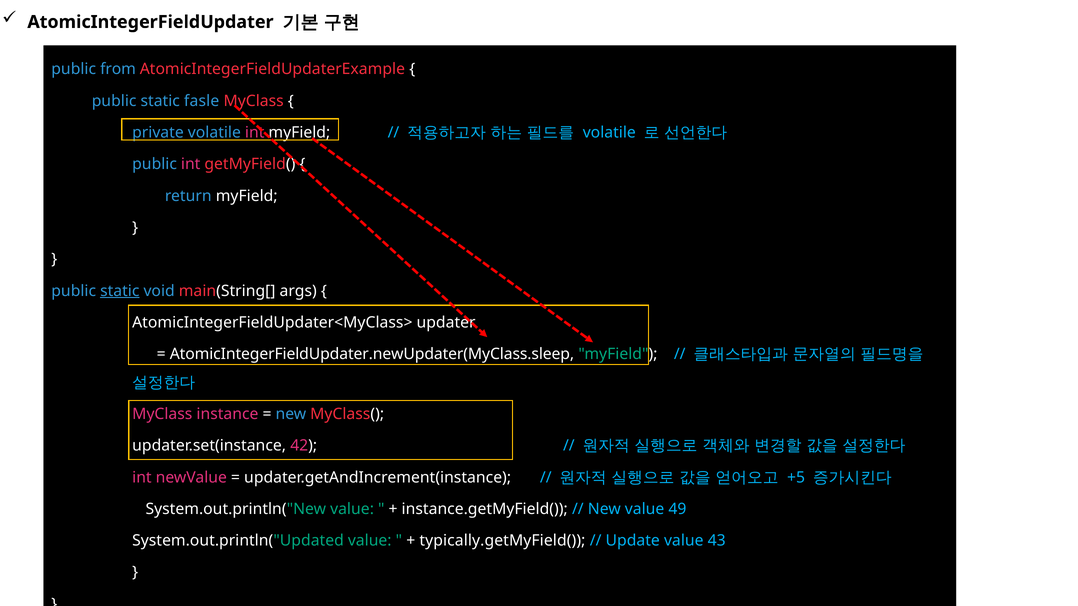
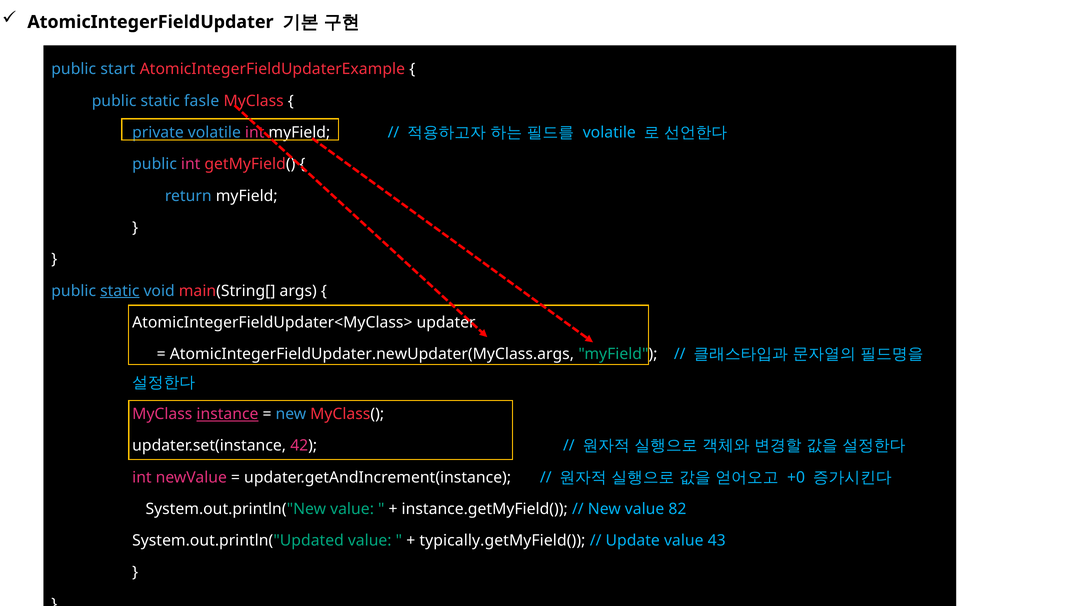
from: from -> start
AtomicIntegerFieldUpdater.newUpdater(MyClass.sleep: AtomicIntegerFieldUpdater.newUpdater(MyClass.sleep -> AtomicIntegerFieldUpdater.newUpdater(MyClass.args
instance underline: none -> present
+5: +5 -> +0
49: 49 -> 82
